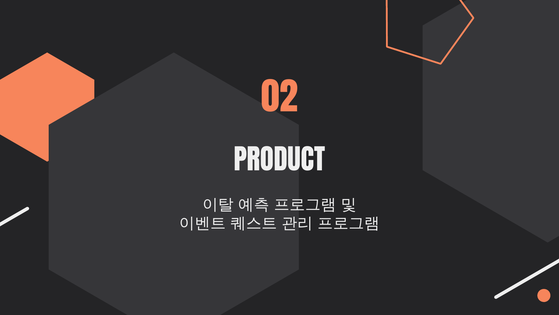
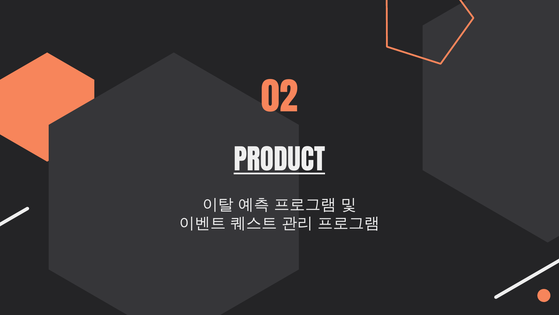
PRODUCT underline: none -> present
